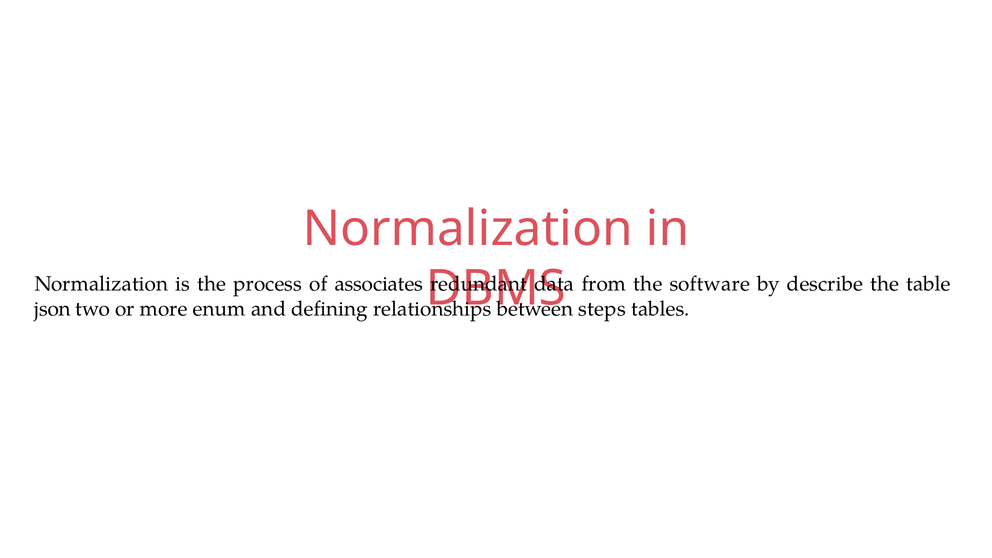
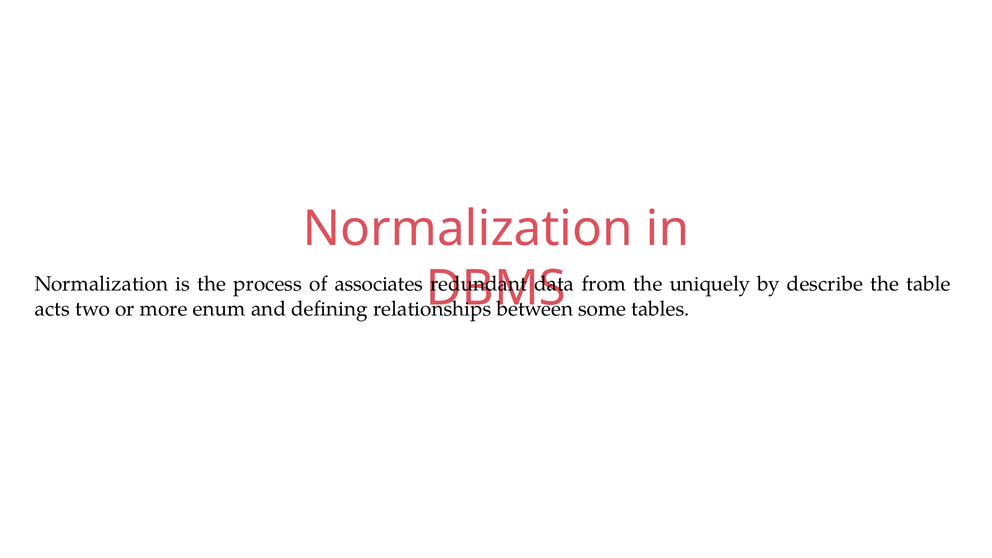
software: software -> uniquely
json: json -> acts
steps: steps -> some
